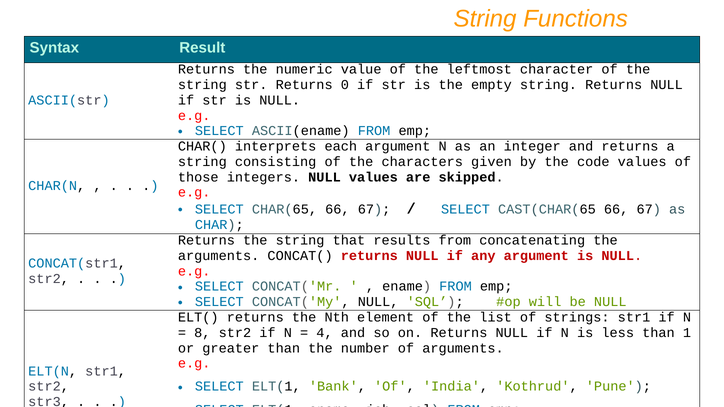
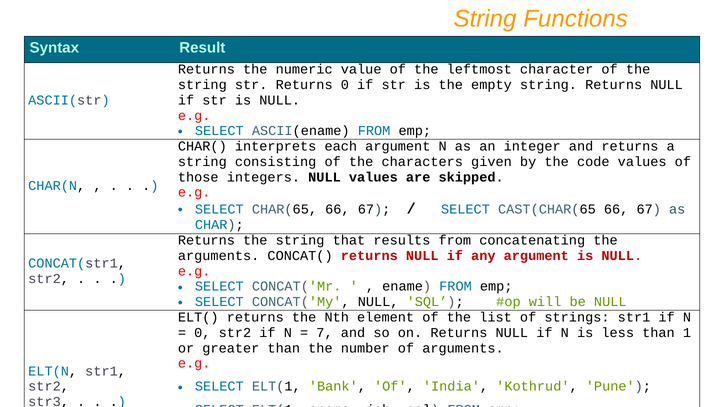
8 at (202, 333): 8 -> 0
4: 4 -> 7
